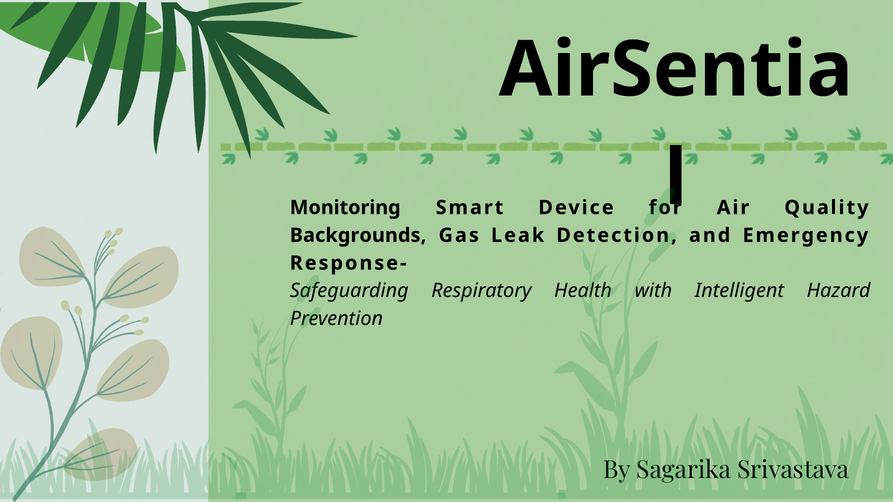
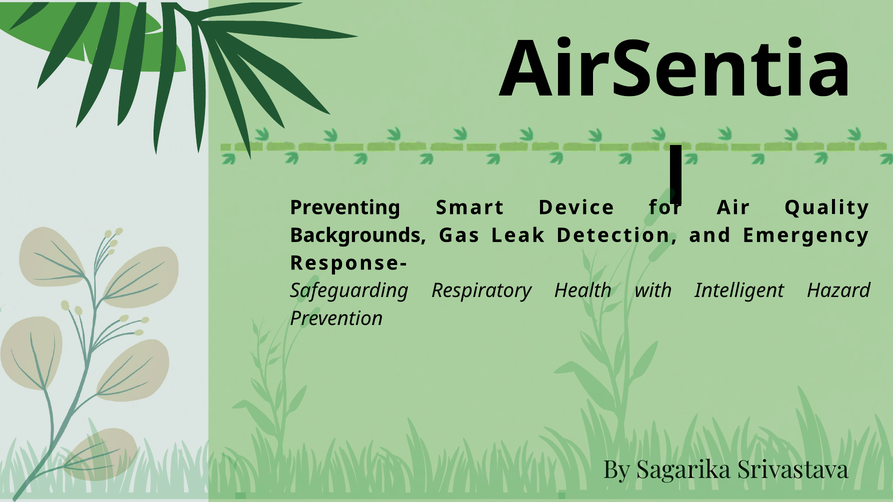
Monitoring: Monitoring -> Preventing
